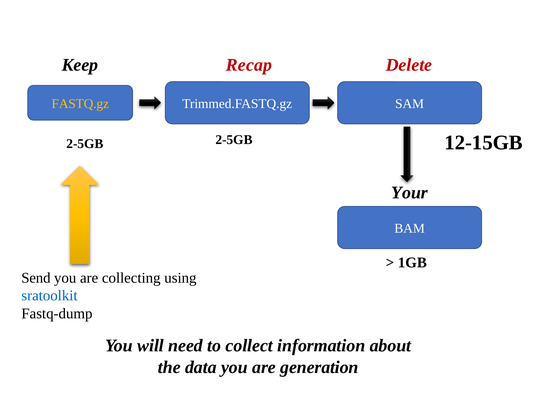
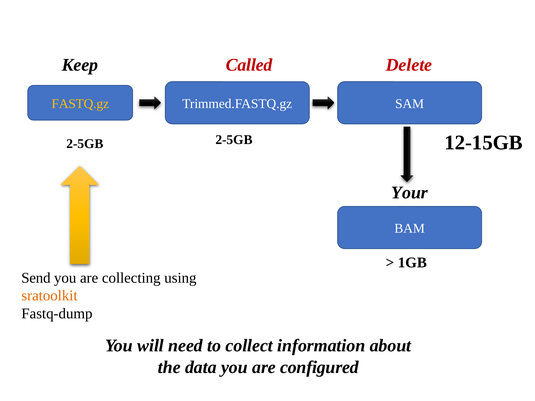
Recap: Recap -> Called
sratoolkit colour: blue -> orange
generation: generation -> configured
